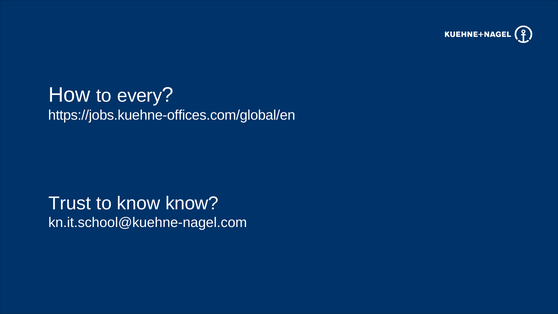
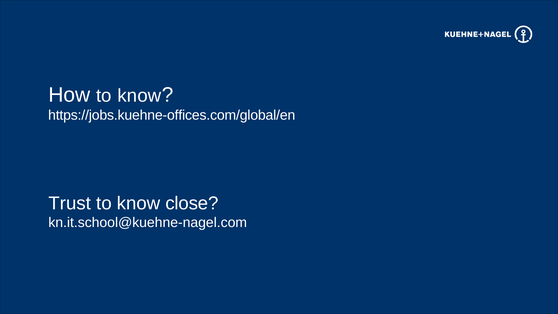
How to every: every -> know
know know: know -> close
